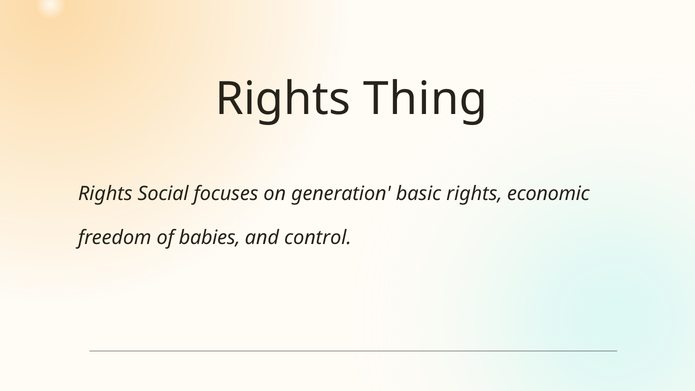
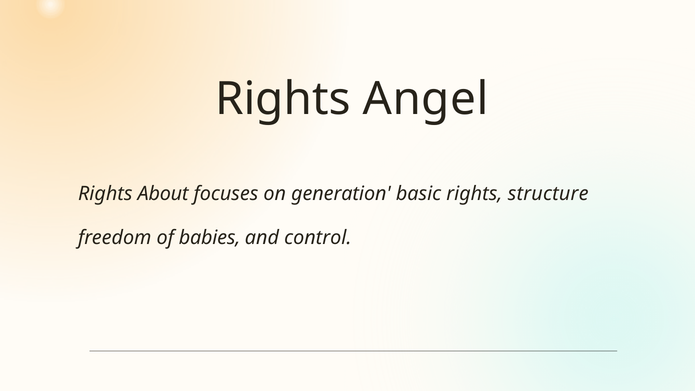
Thing: Thing -> Angel
Social: Social -> About
economic: economic -> structure
